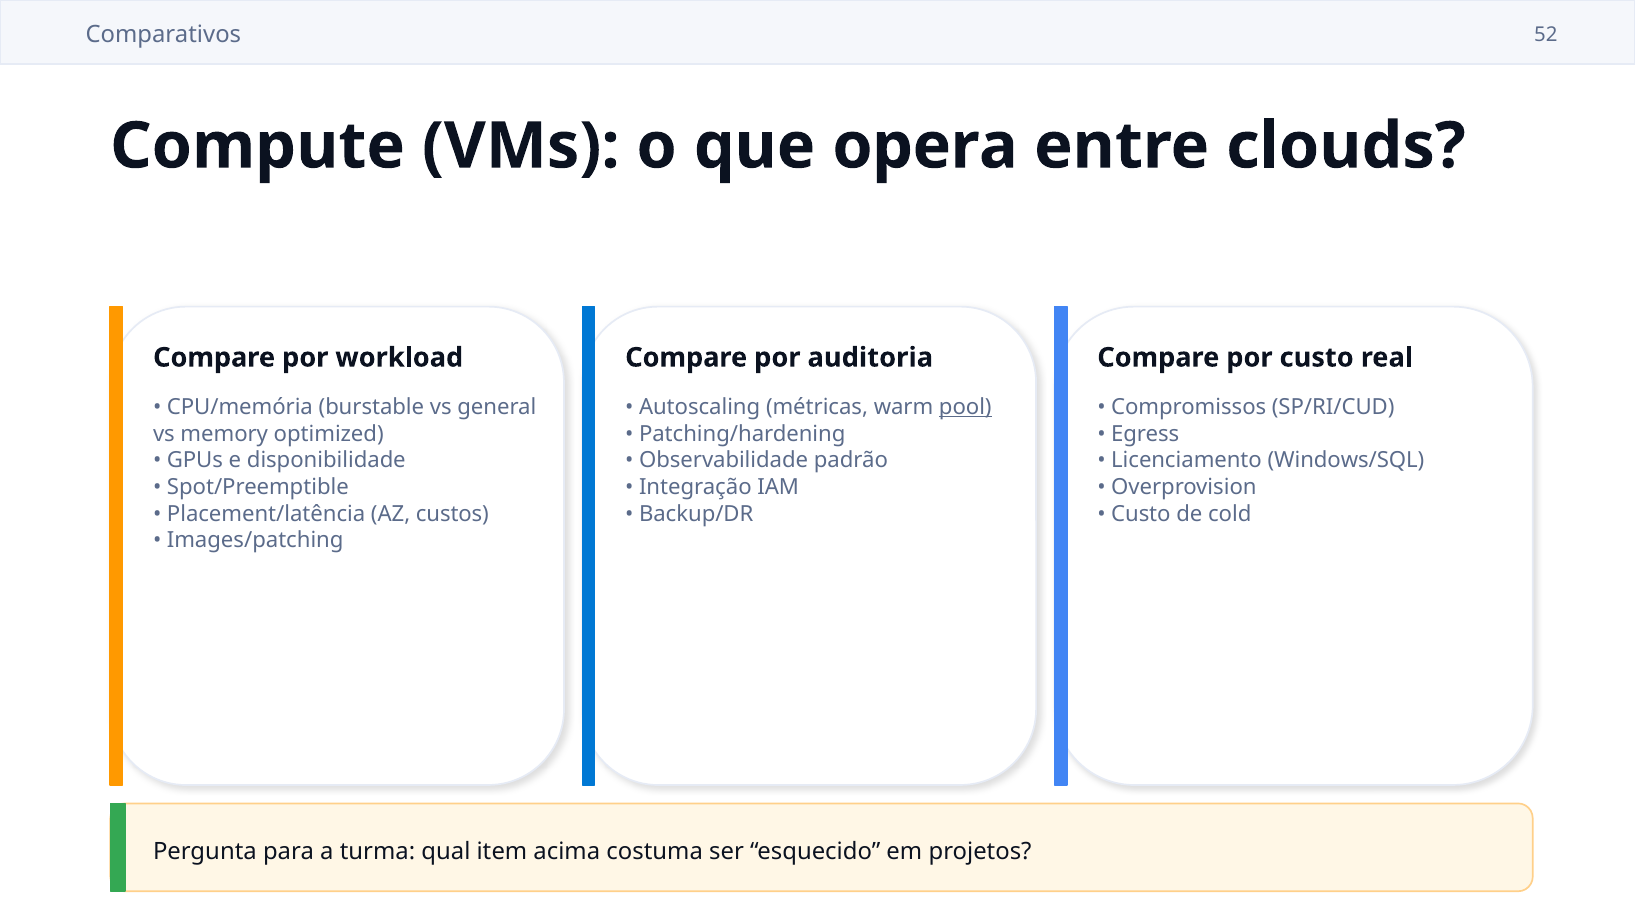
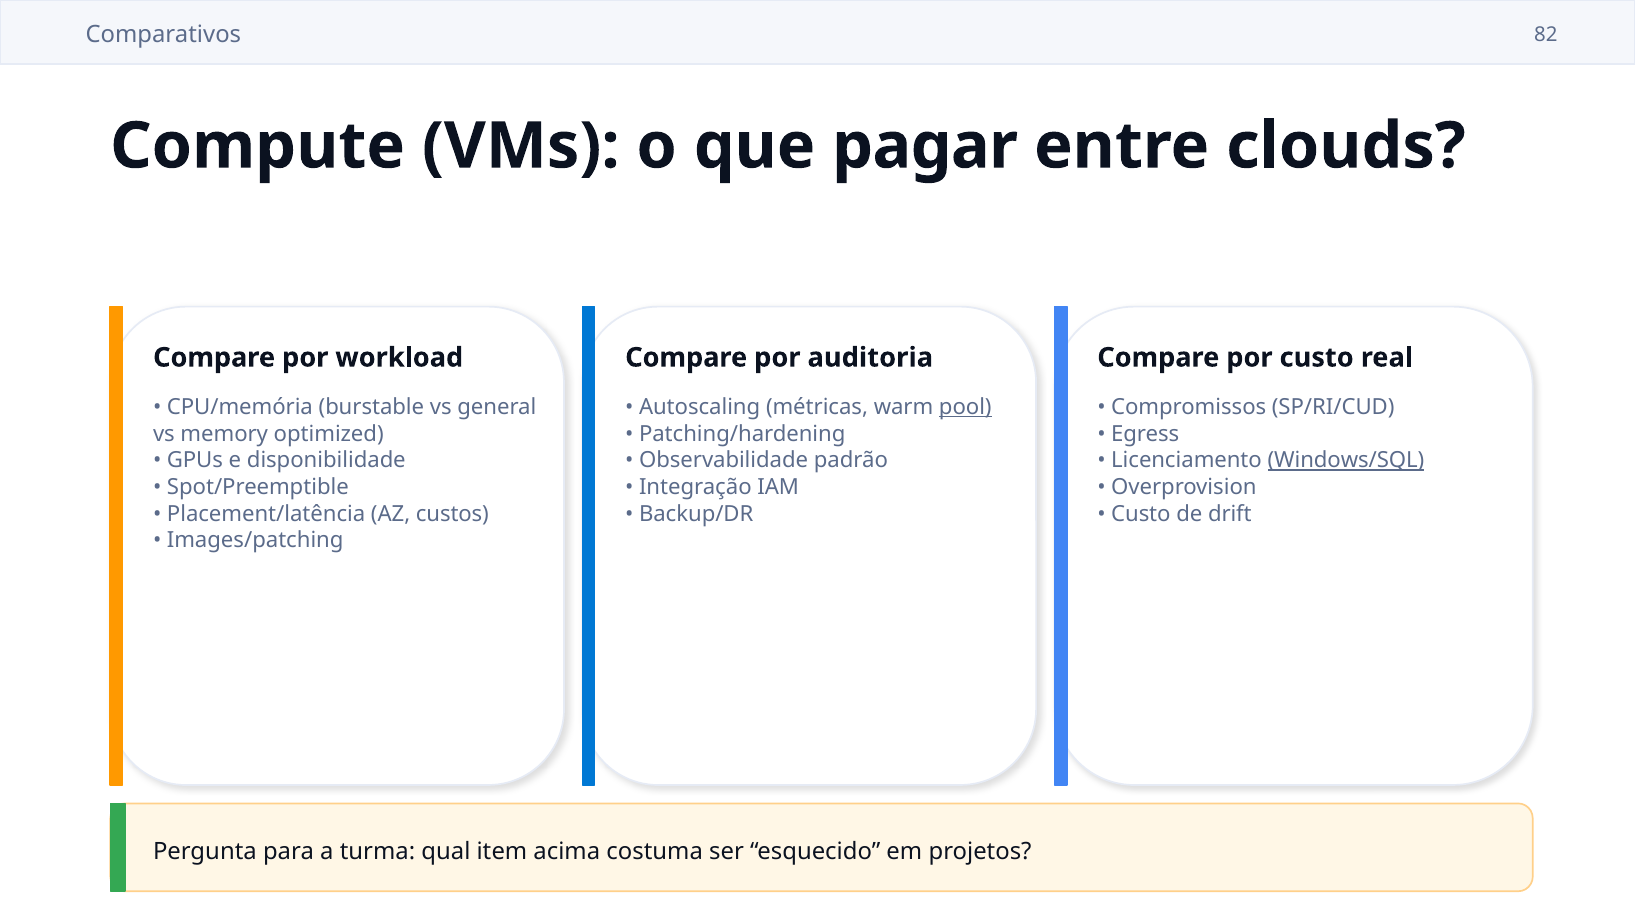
52: 52 -> 82
opera: opera -> pagar
Windows/SQL underline: none -> present
cold: cold -> drift
